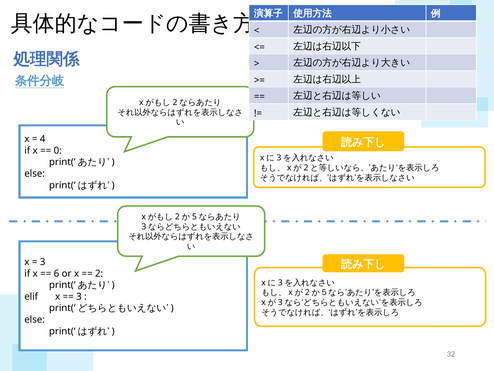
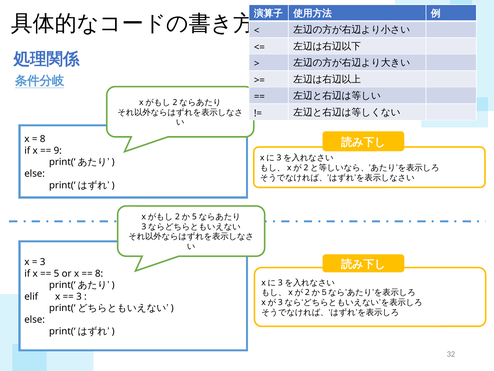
4 at (43, 139): 4 -> 8
0: 0 -> 9
6: 6 -> 5
2 at (99, 273): 2 -> 8
